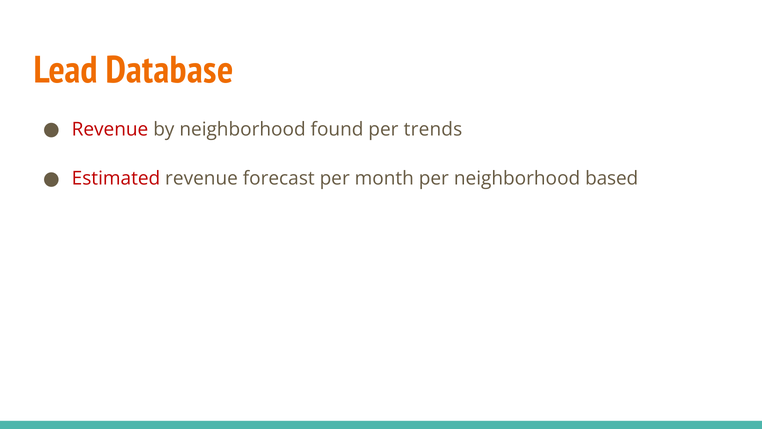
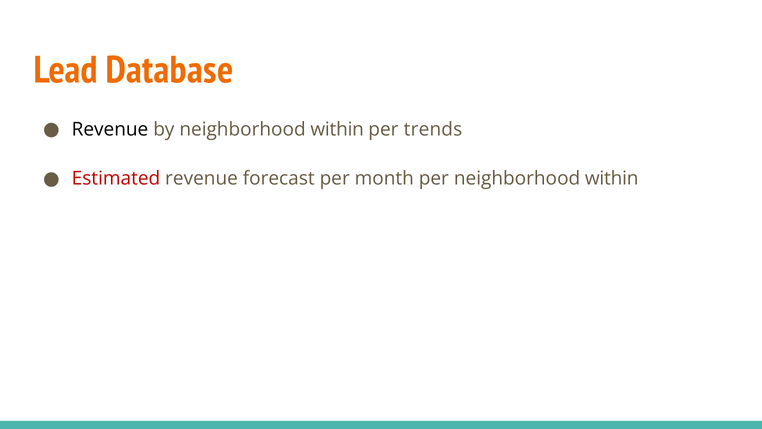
Revenue at (110, 129) colour: red -> black
by neighborhood found: found -> within
per neighborhood based: based -> within
